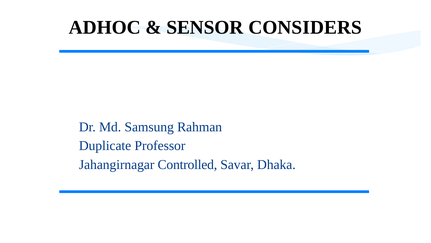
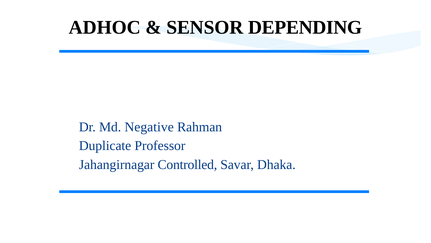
CONSIDERS: CONSIDERS -> DEPENDING
Samsung: Samsung -> Negative
